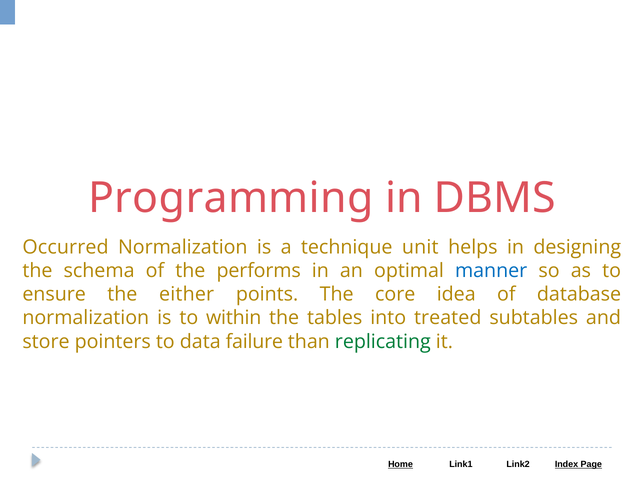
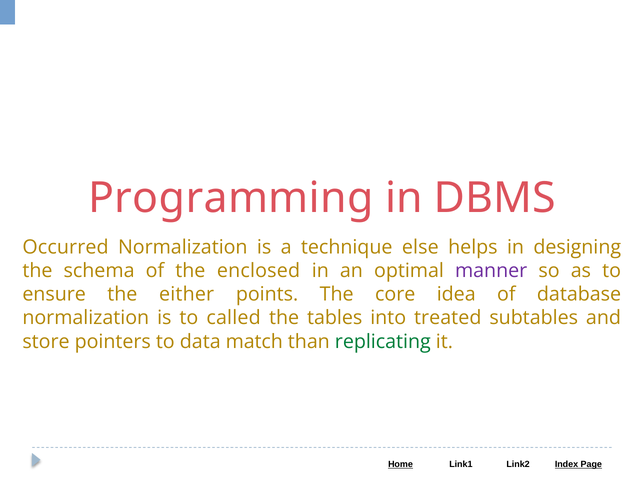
unit: unit -> else
performs: performs -> enclosed
manner colour: blue -> purple
within: within -> called
failure: failure -> match
